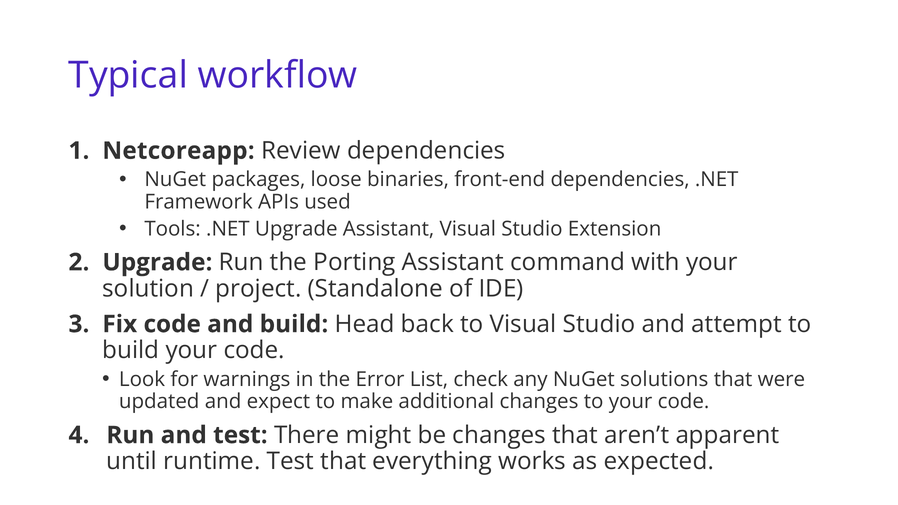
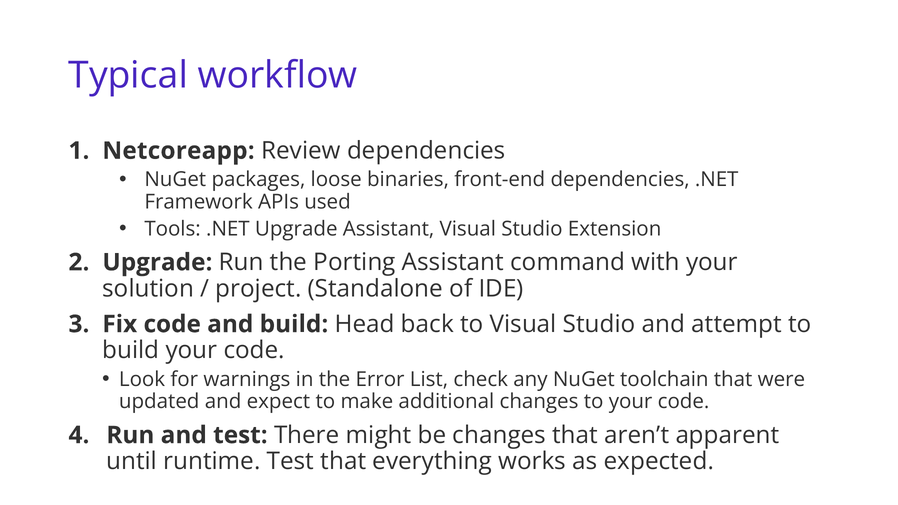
solutions: solutions -> toolchain
